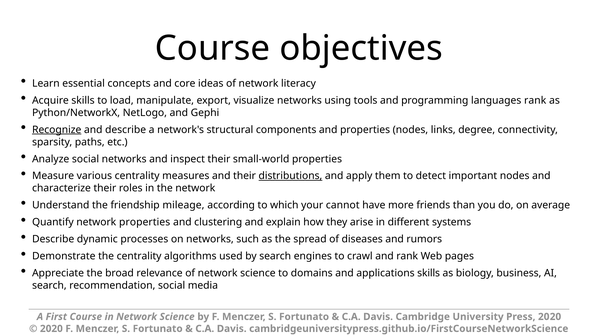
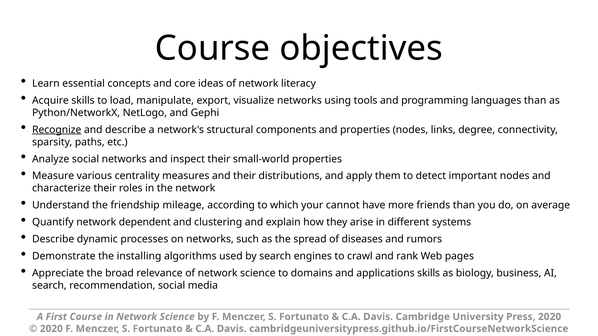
languages rank: rank -> than
distributions underline: present -> none
network properties: properties -> dependent
the centrality: centrality -> installing
